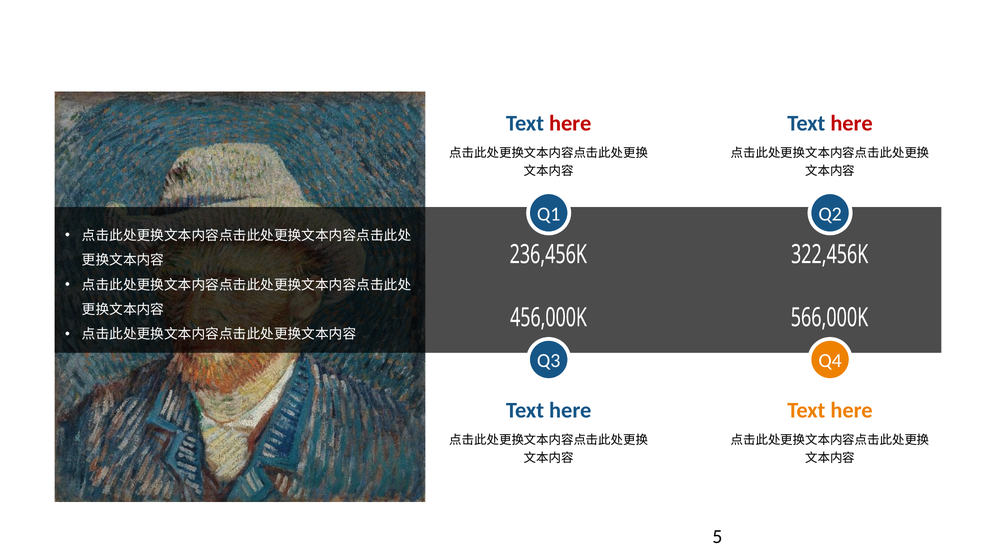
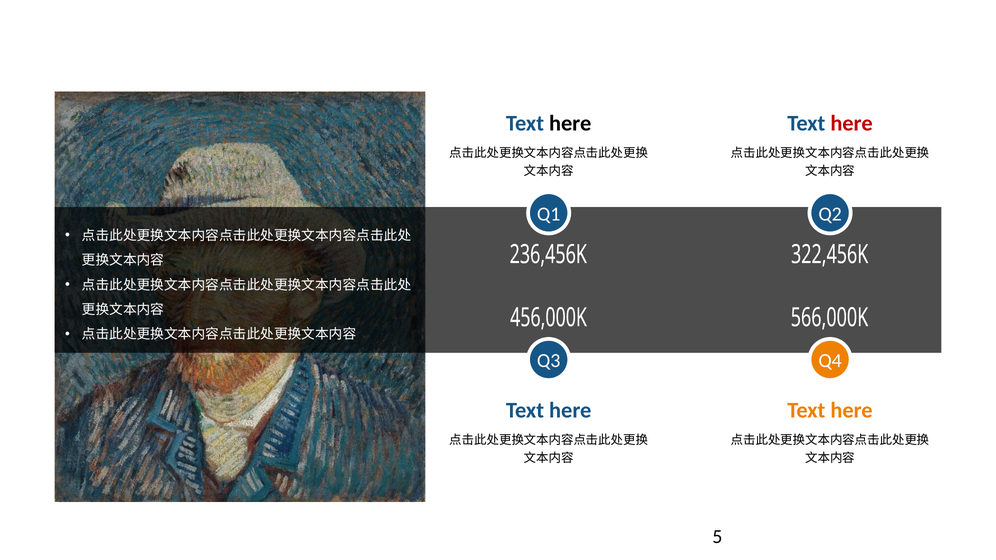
here at (570, 123) colour: red -> black
